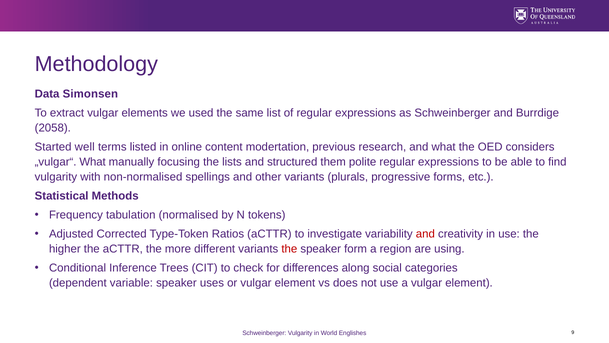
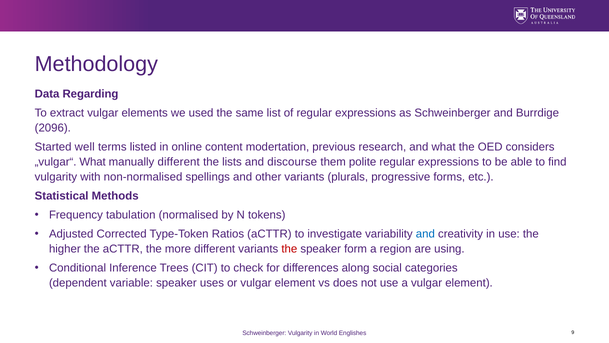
Simonsen: Simonsen -> Regarding
2058: 2058 -> 2096
manually focusing: focusing -> different
structured: structured -> discourse
and at (425, 234) colour: red -> blue
